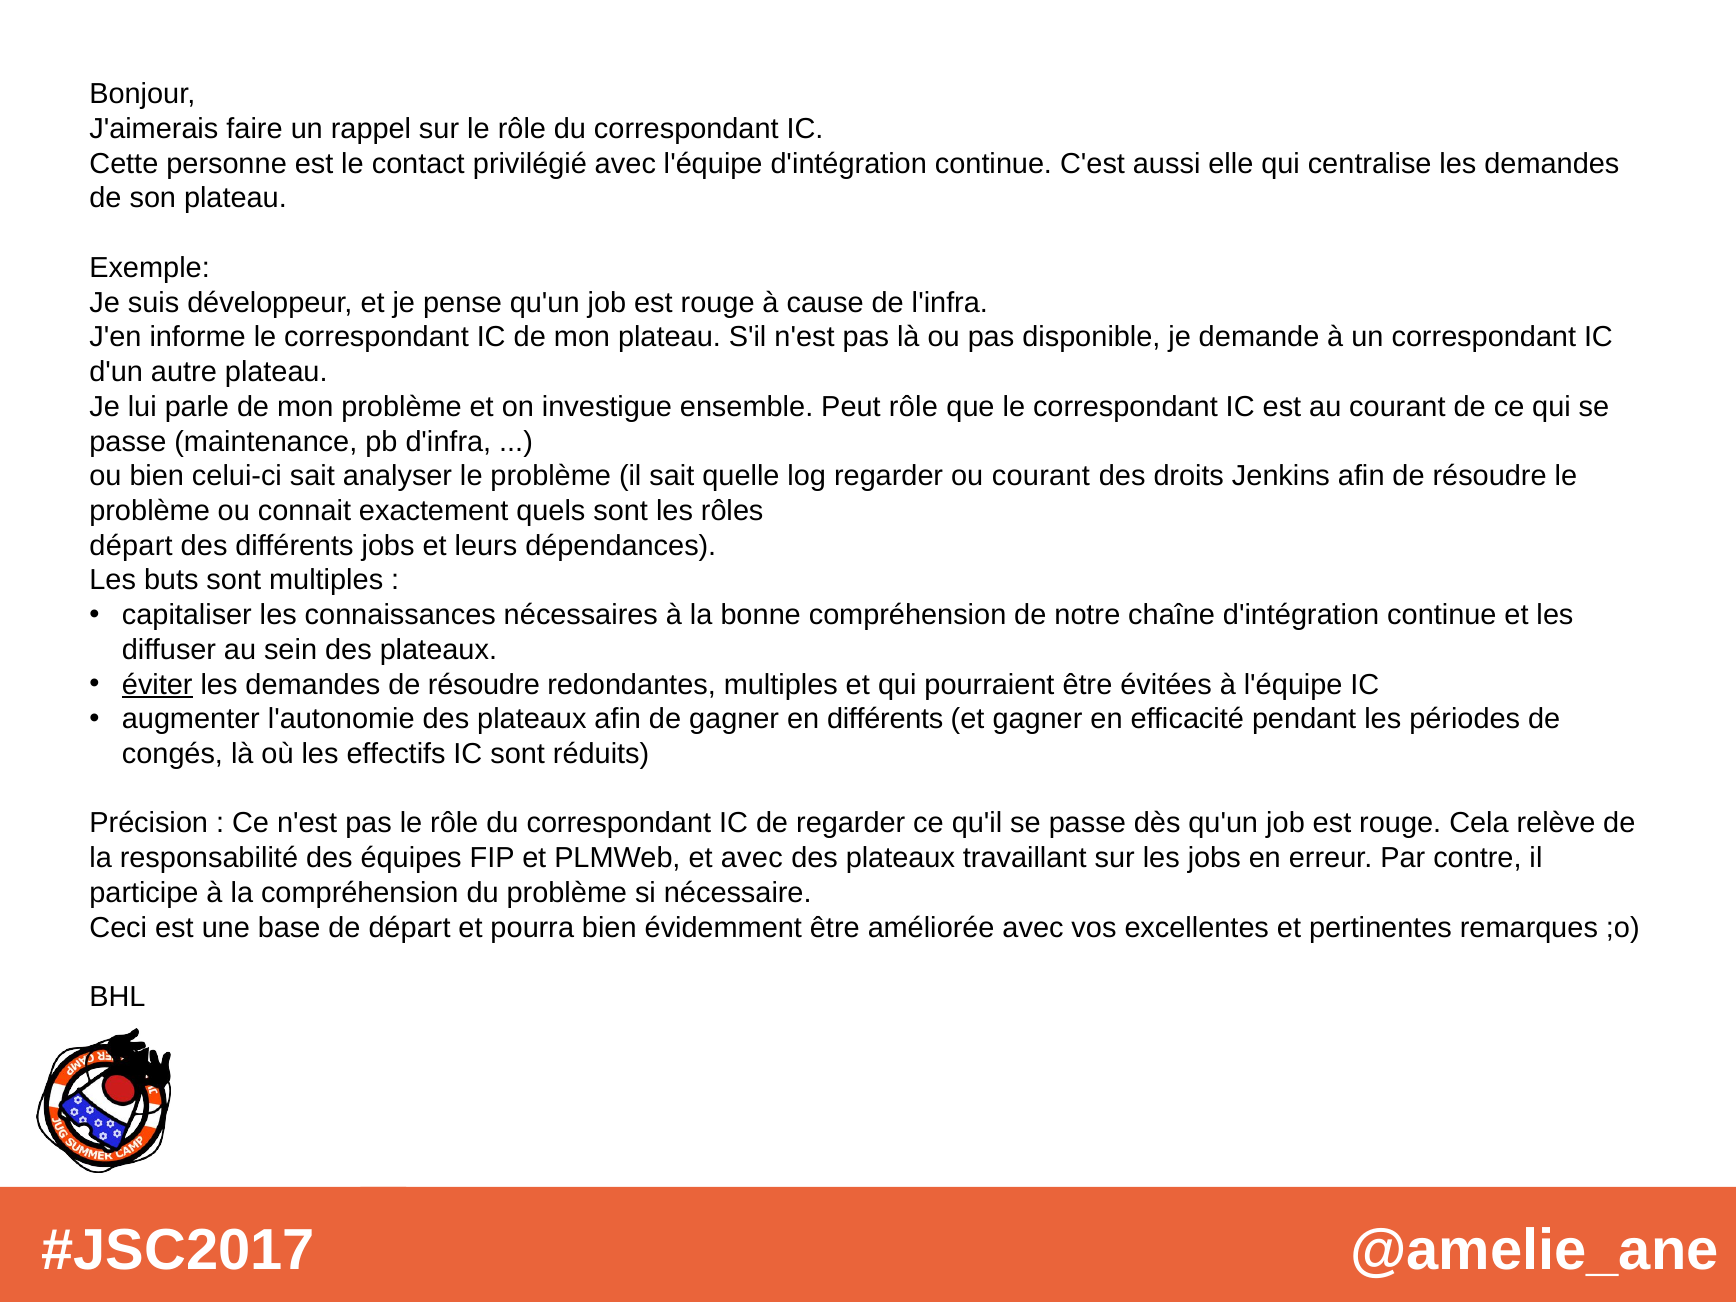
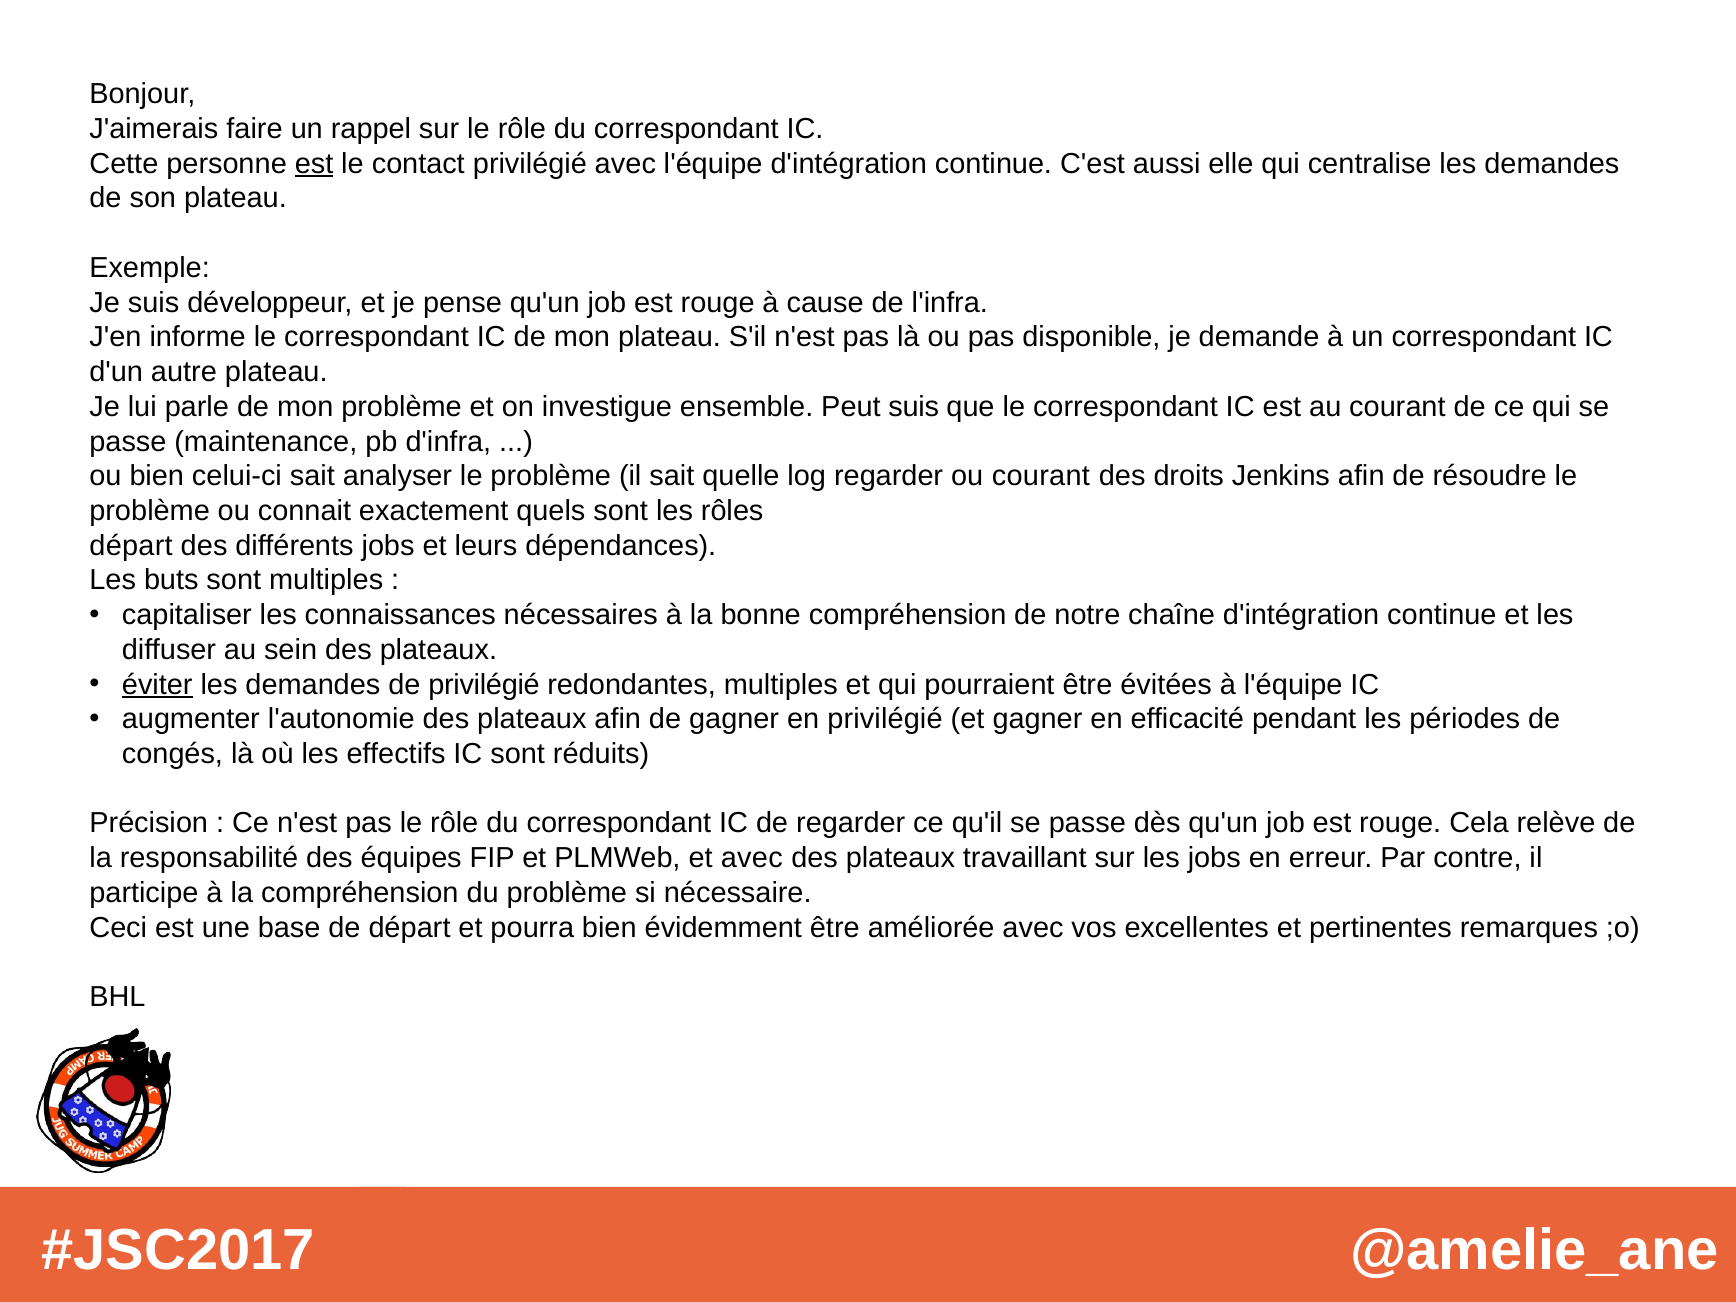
est at (314, 164) underline: none -> present
Peut rôle: rôle -> suis
demandes de résoudre: résoudre -> privilégié
en différents: différents -> privilégié
